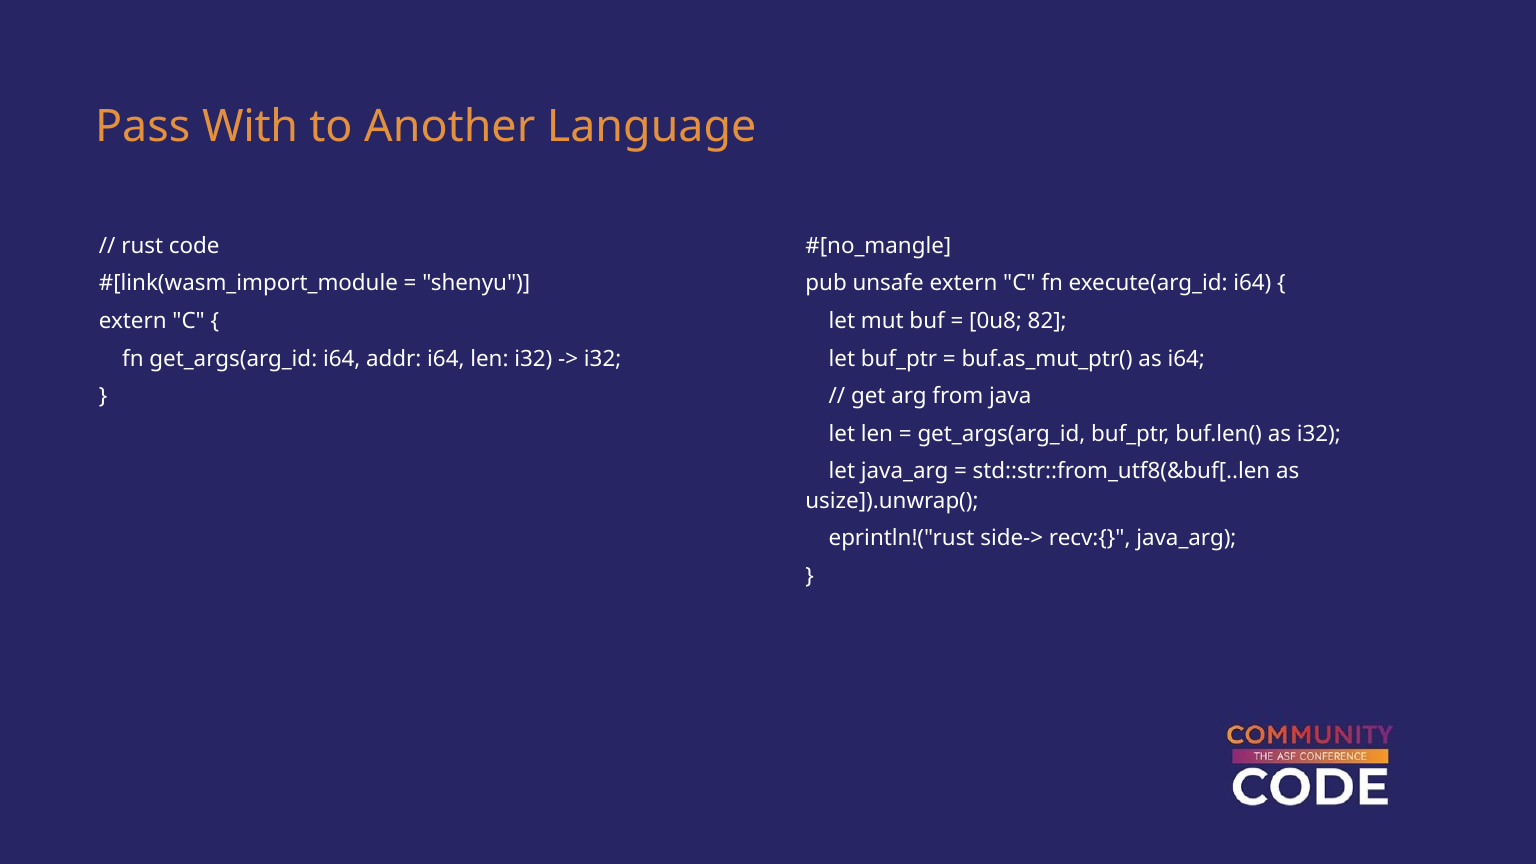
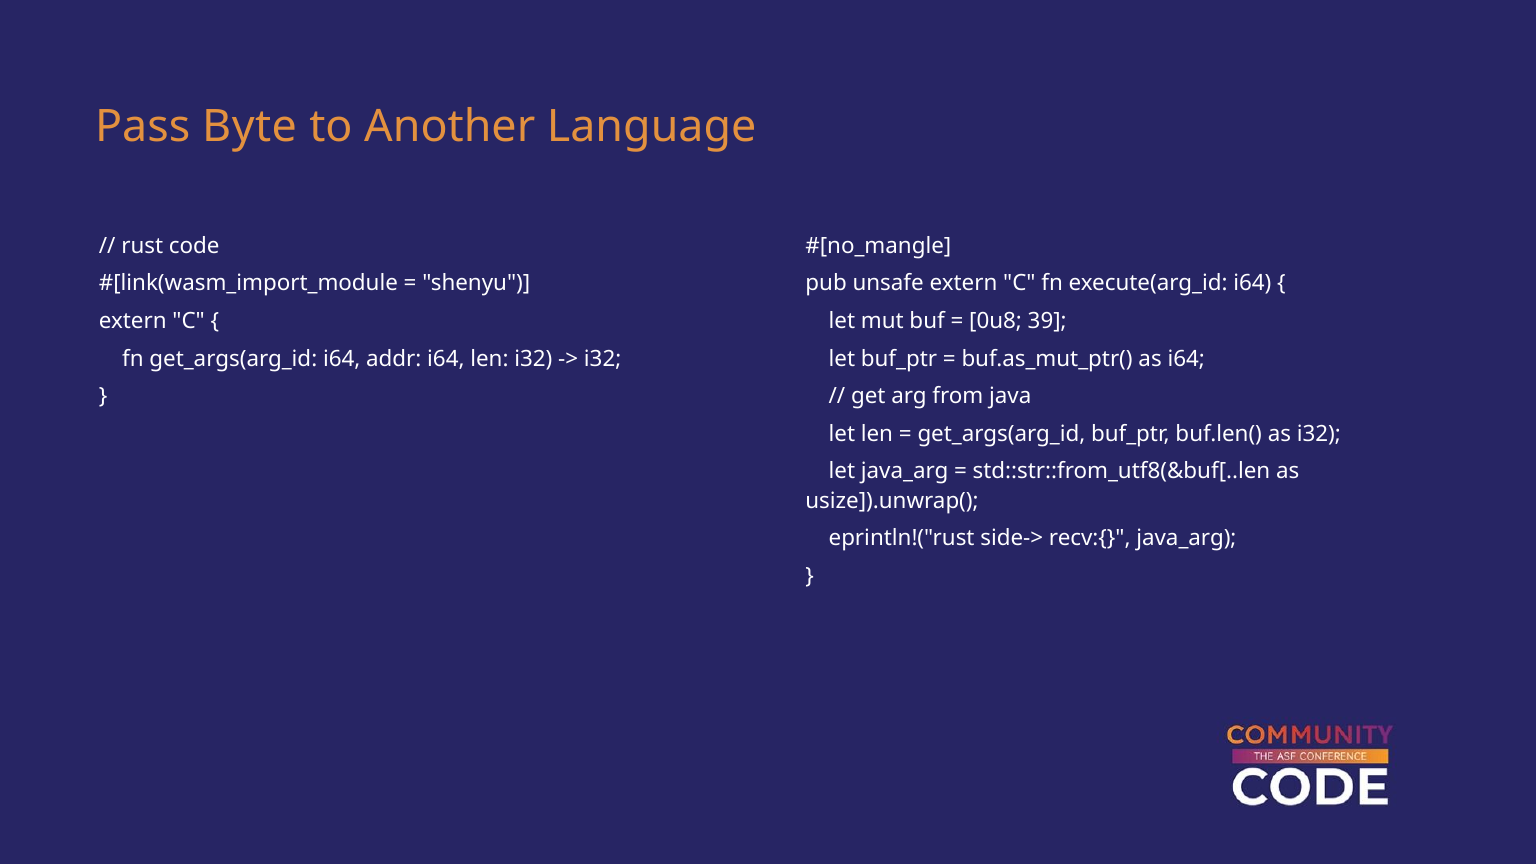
With: With -> Byte
82: 82 -> 39
